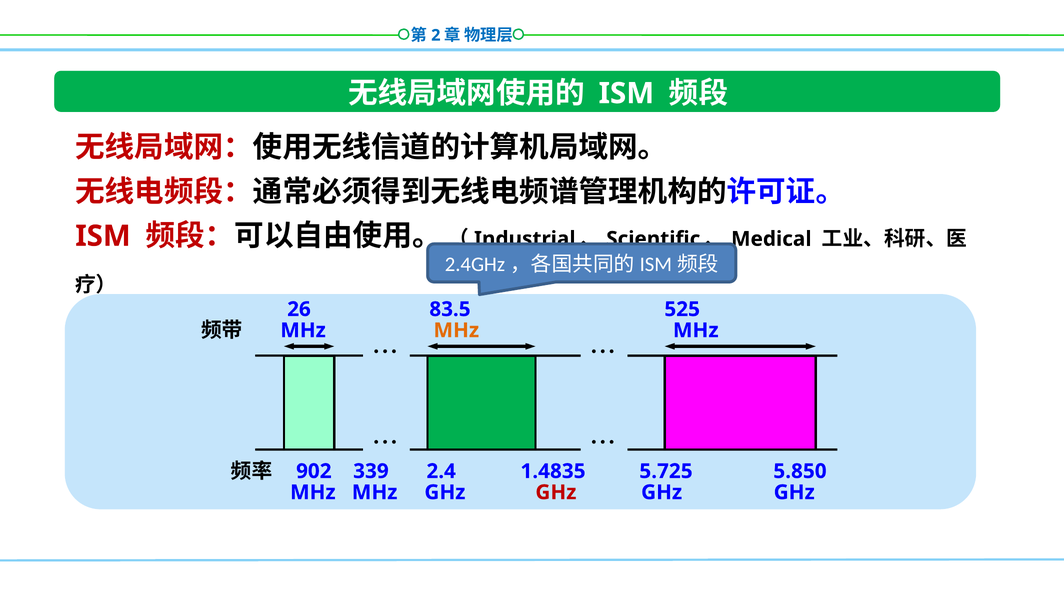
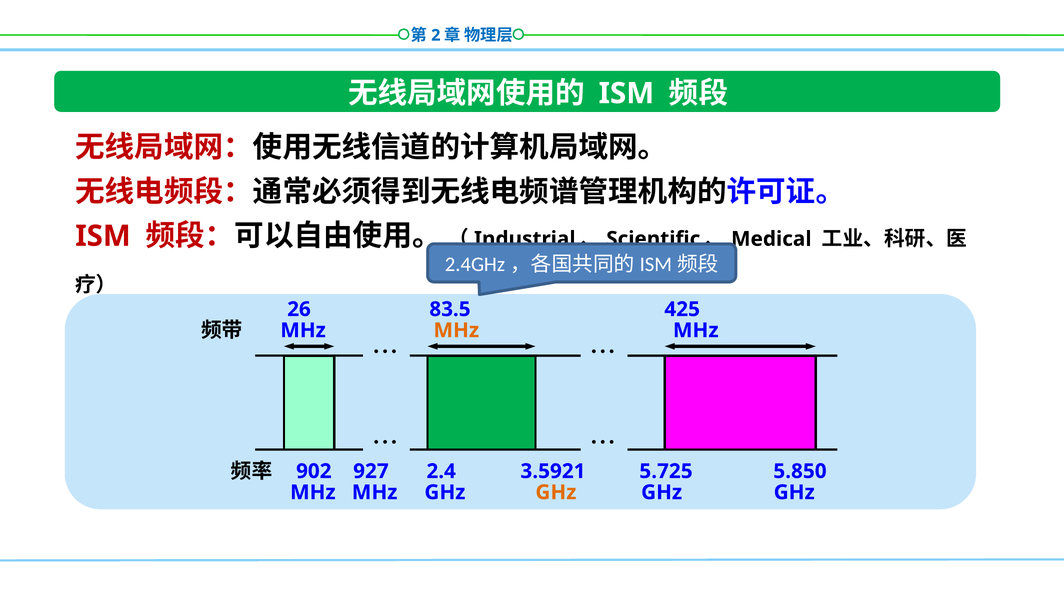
525: 525 -> 425
339: 339 -> 927
1.4835: 1.4835 -> 3.5921
GHz at (556, 493) colour: red -> orange
